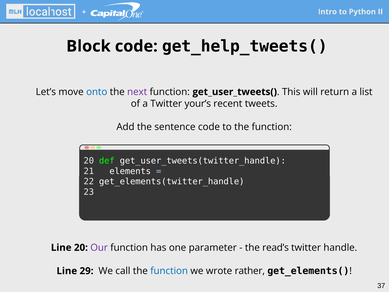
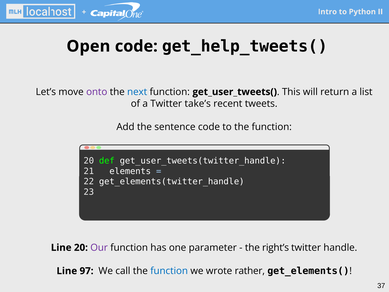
Block: Block -> Open
onto colour: blue -> purple
next colour: purple -> blue
your’s: your’s -> take’s
read’s: read’s -> right’s
29: 29 -> 97
